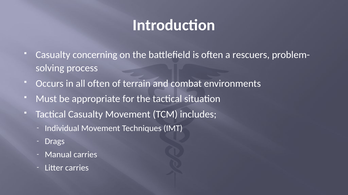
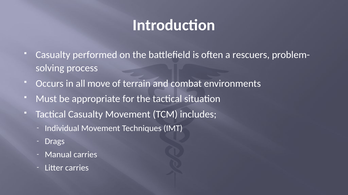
concerning: concerning -> performed
all often: often -> move
